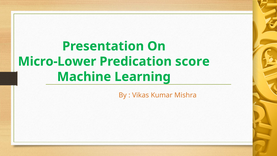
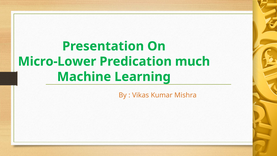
score: score -> much
